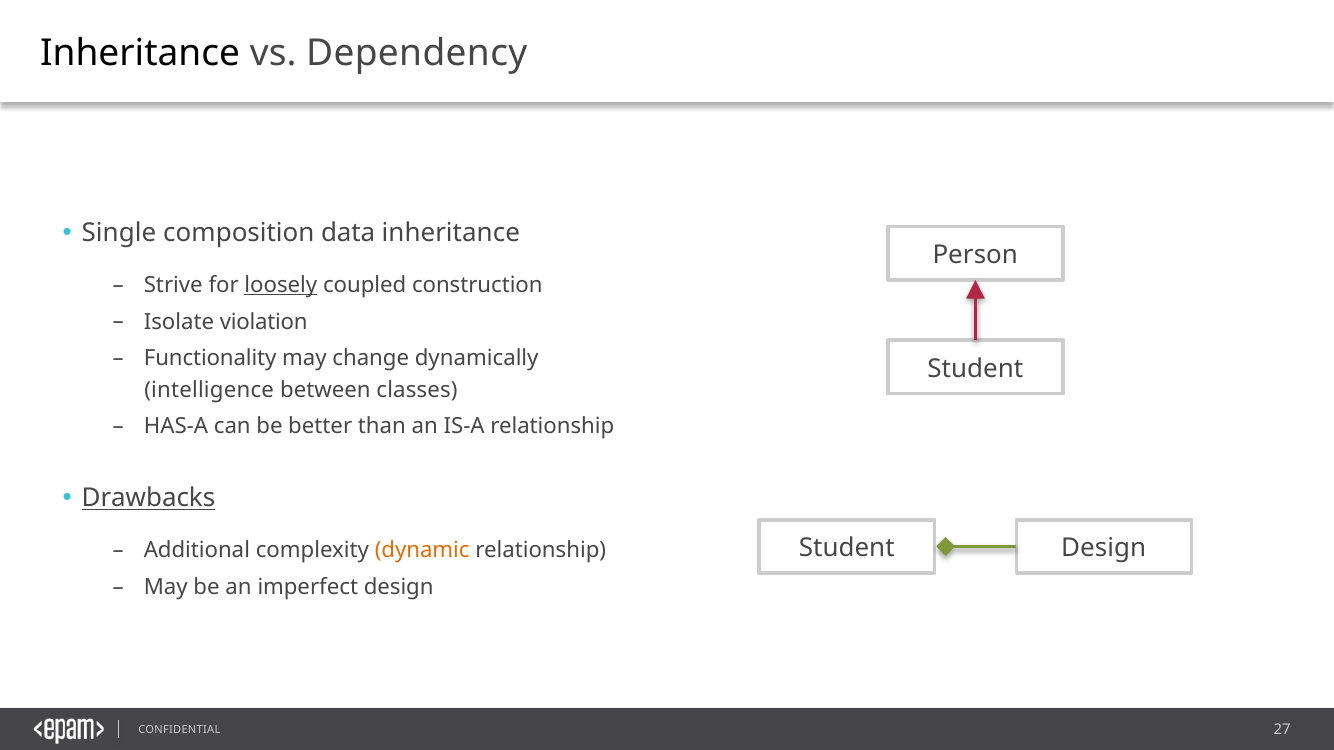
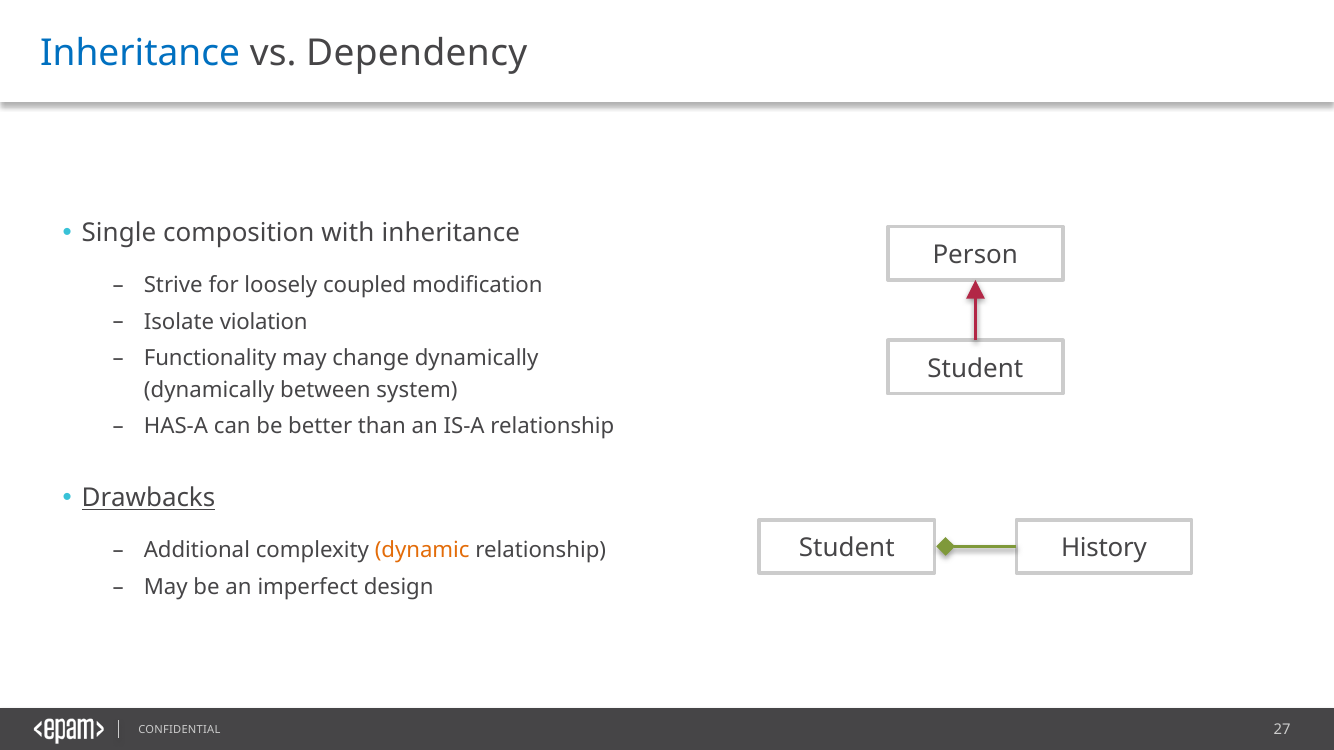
Inheritance at (140, 54) colour: black -> blue
data: data -> with
loosely underline: present -> none
construction: construction -> modification
intelligence at (209, 390): intelligence -> dynamically
classes: classes -> system
Design at (1104, 548): Design -> History
